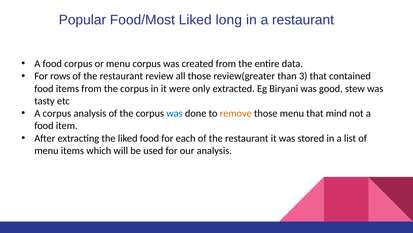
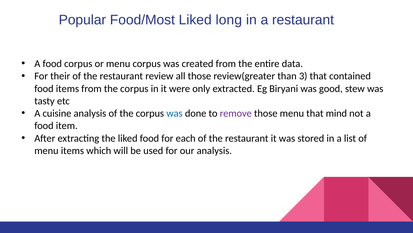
rows: rows -> their
A corpus: corpus -> cuisine
remove colour: orange -> purple
